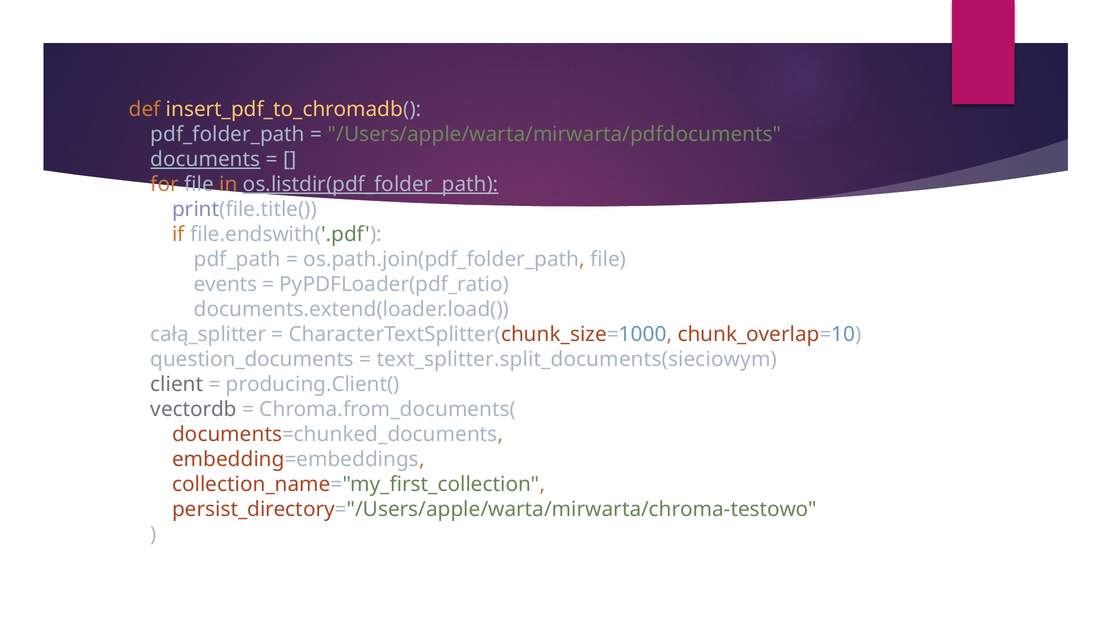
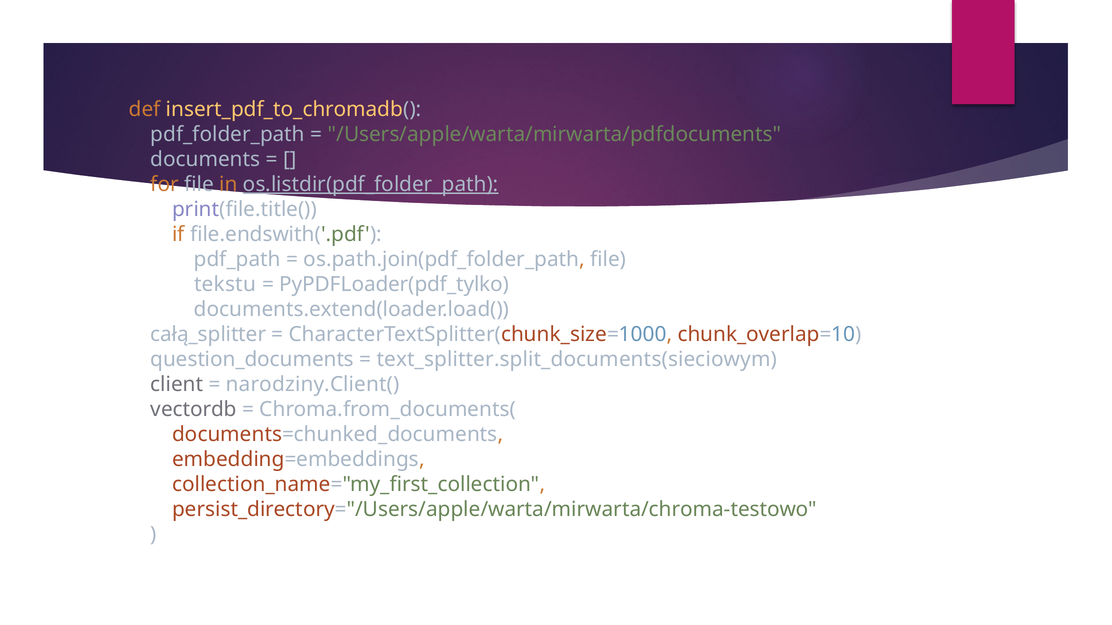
documents underline: present -> none
events: events -> tekstu
PyPDFLoader(pdf_ratio: PyPDFLoader(pdf_ratio -> PyPDFLoader(pdf_tylko
producing.Client(: producing.Client( -> narodziny.Client(
